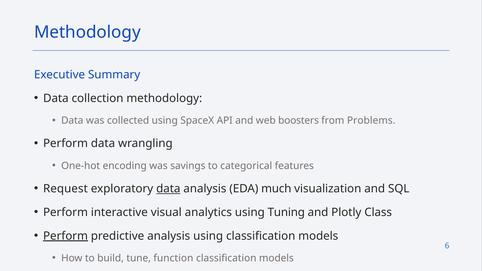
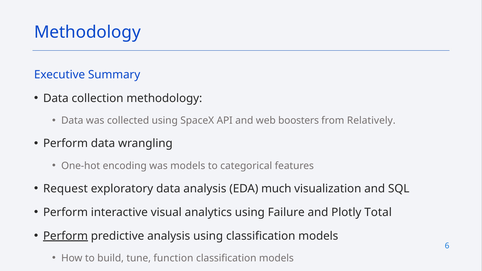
Problems: Problems -> Relatively
was savings: savings -> models
data at (168, 189) underline: present -> none
Tuning: Tuning -> Failure
Class: Class -> Total
